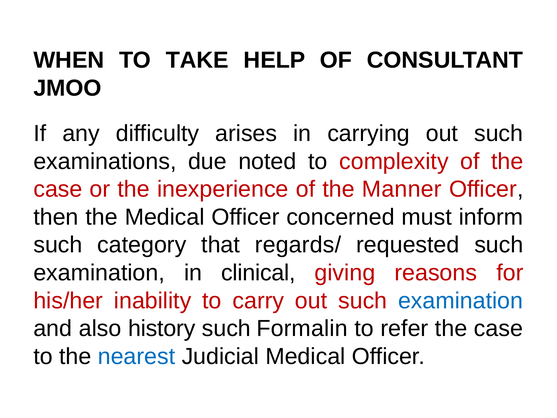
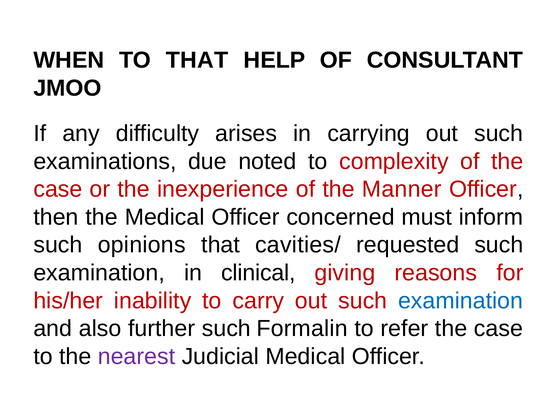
TO TAKE: TAKE -> THAT
category: category -> opinions
regards/: regards/ -> cavities/
history: history -> further
nearest colour: blue -> purple
